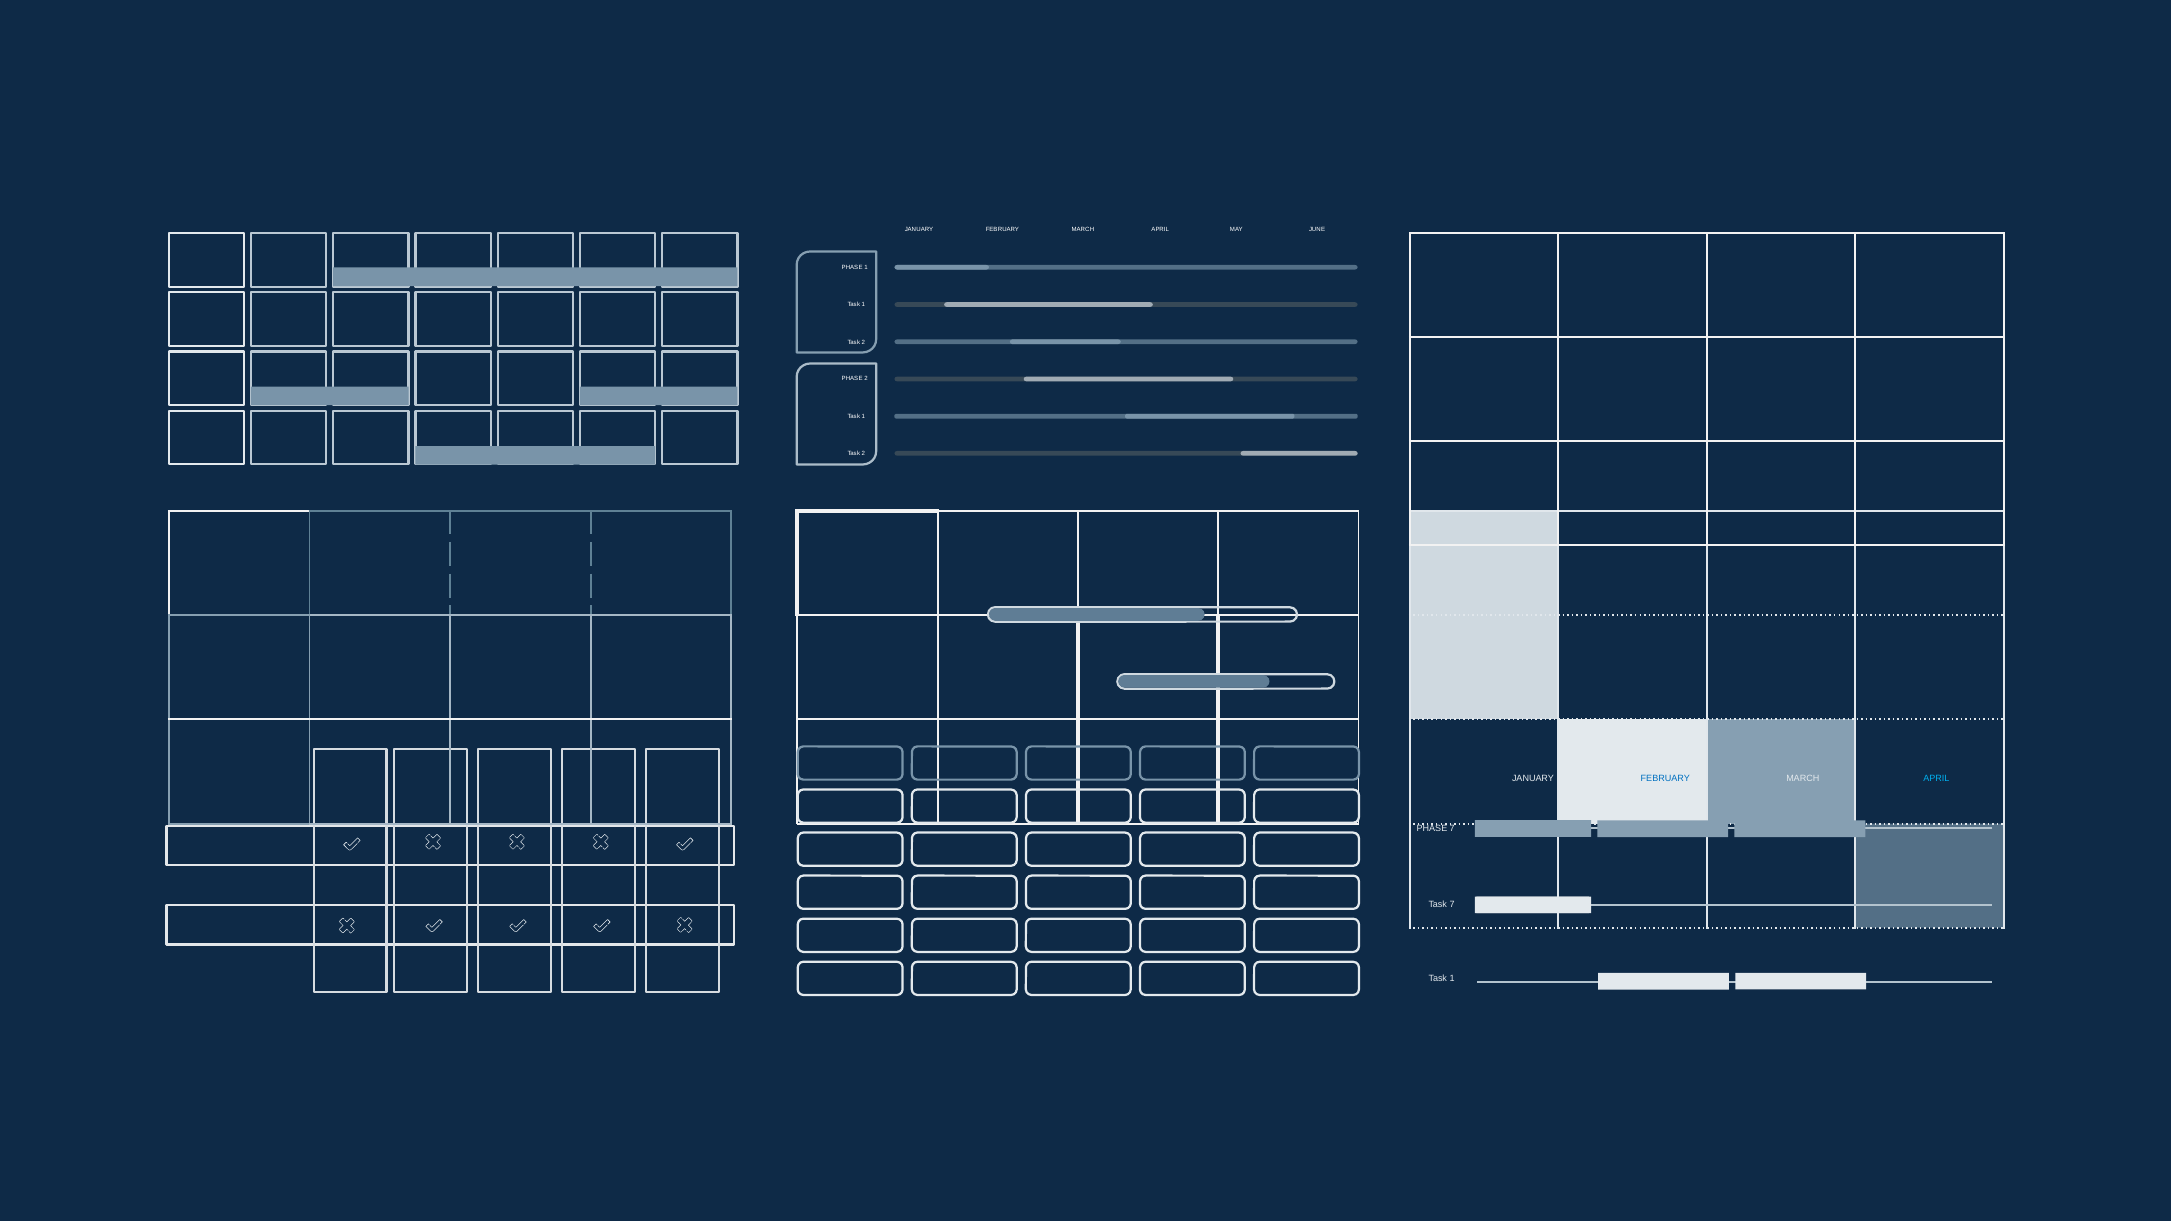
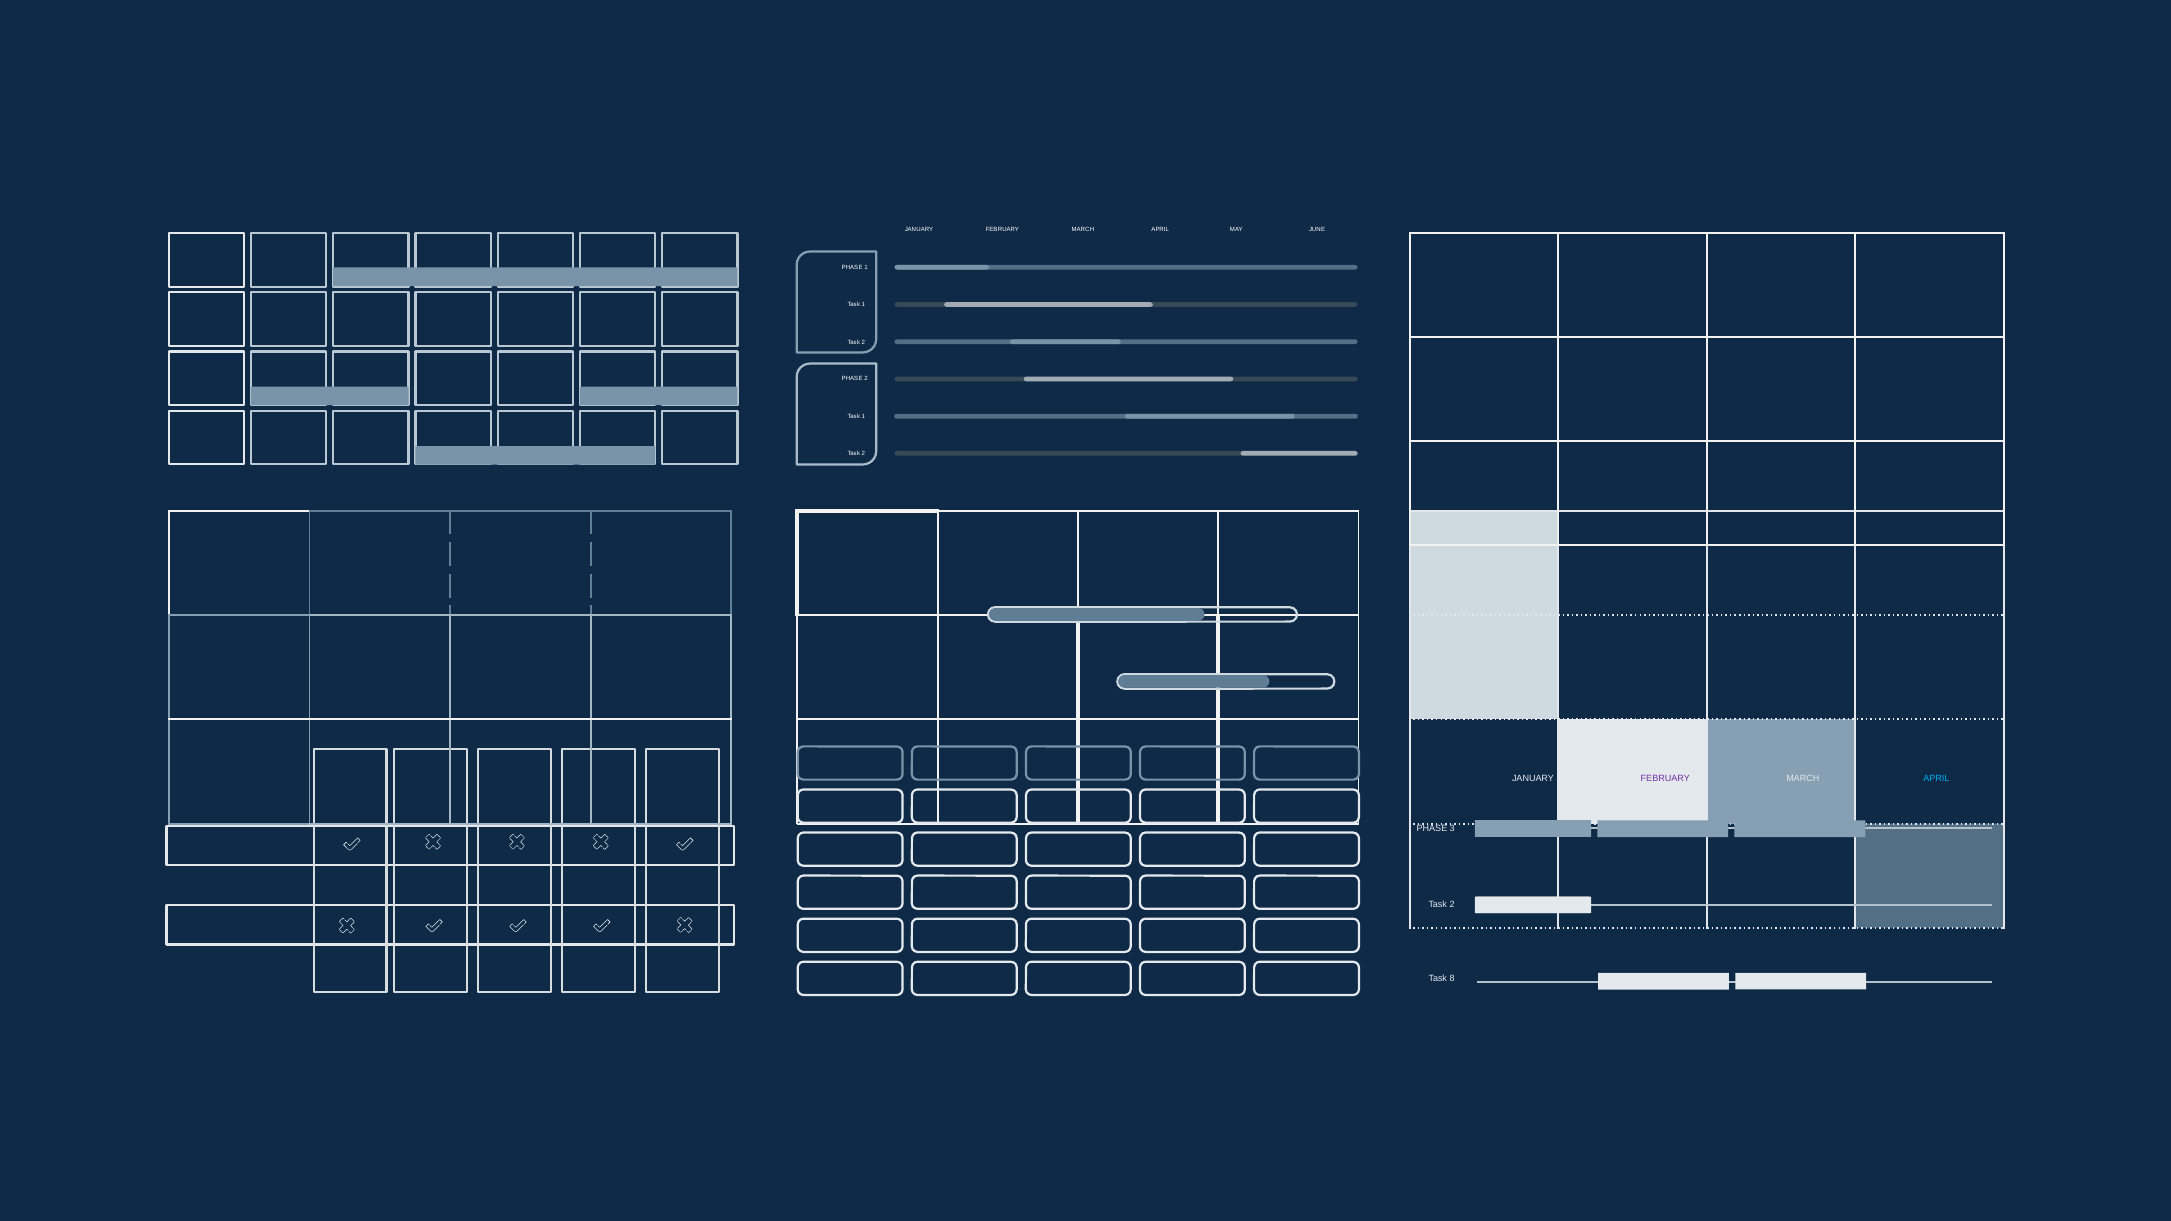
FEBRUARY at (1665, 779) colour: blue -> purple
PHASE 7: 7 -> 3
7 at (1452, 904): 7 -> 2
1 at (1452, 979): 1 -> 8
